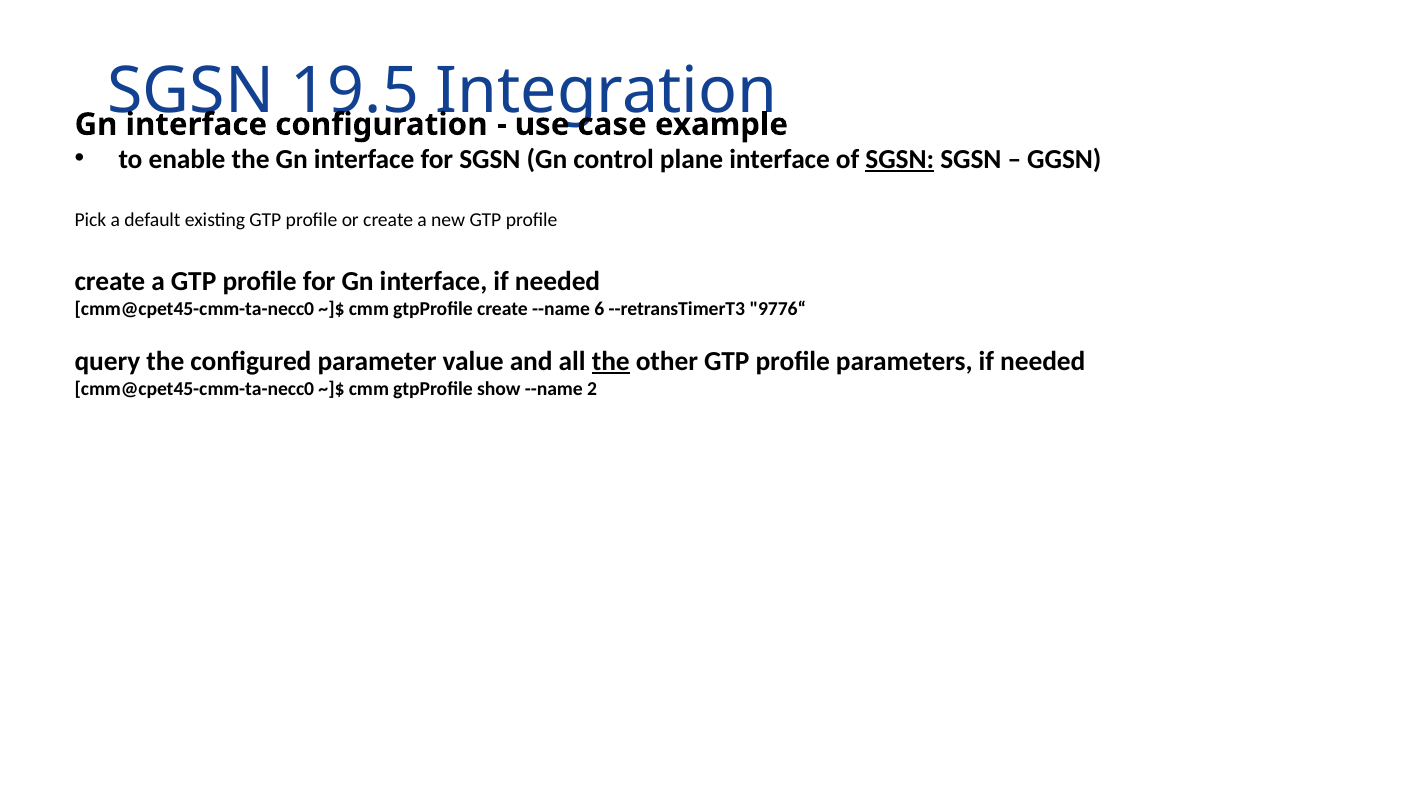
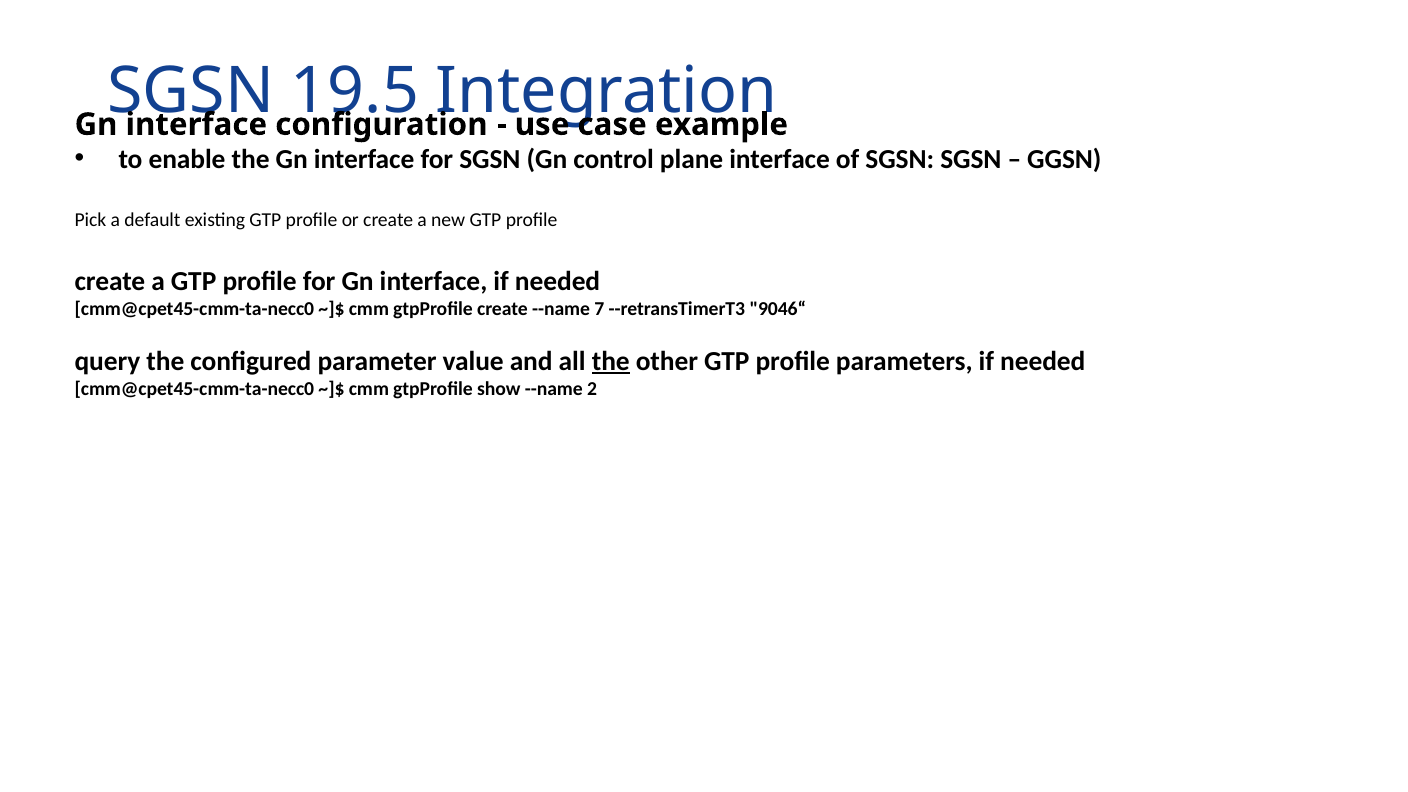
SGSN at (900, 159) underline: present -> none
6: 6 -> 7
9776“: 9776“ -> 9046“
